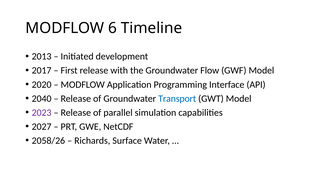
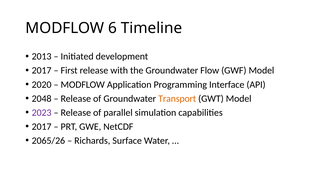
2040: 2040 -> 2048
Transport colour: blue -> orange
2027 at (42, 126): 2027 -> 2017
2058/26: 2058/26 -> 2065/26
